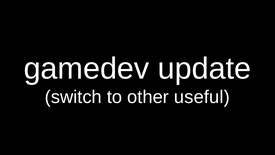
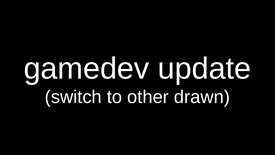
useful: useful -> drawn
